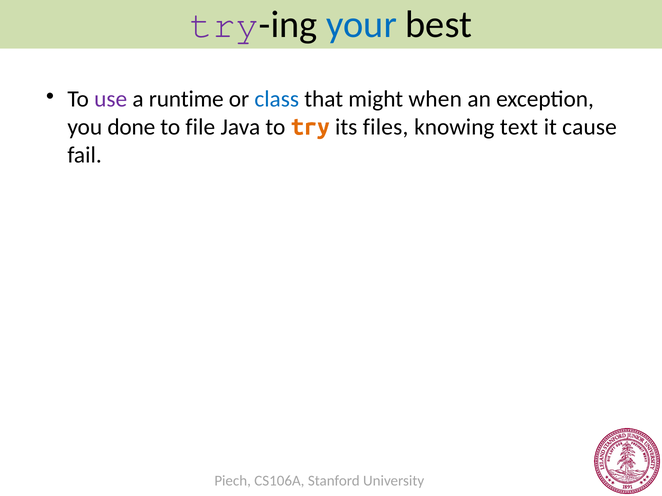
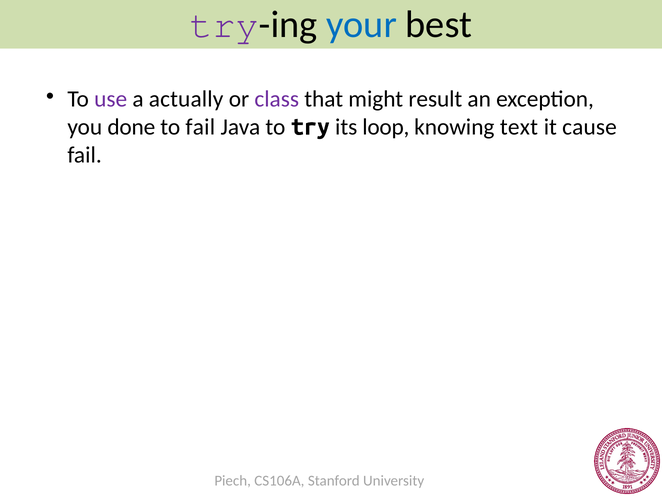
runtime: runtime -> actually
class colour: blue -> purple
when: when -> result
to file: file -> fail
try colour: orange -> black
files: files -> loop
